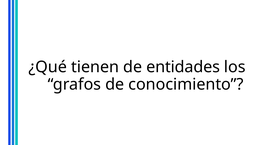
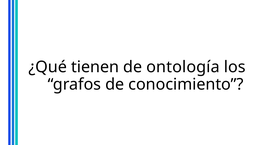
entidades: entidades -> ontología
